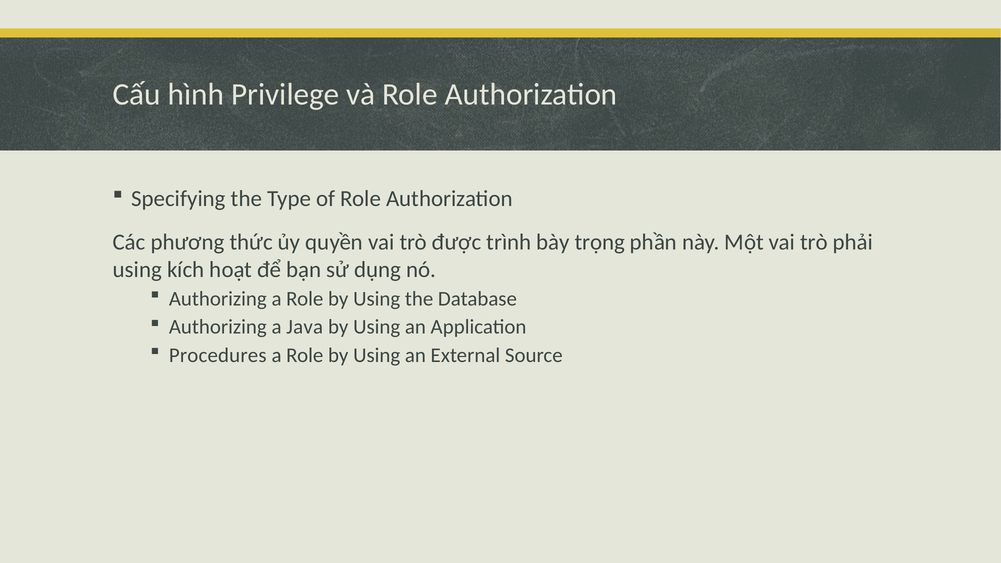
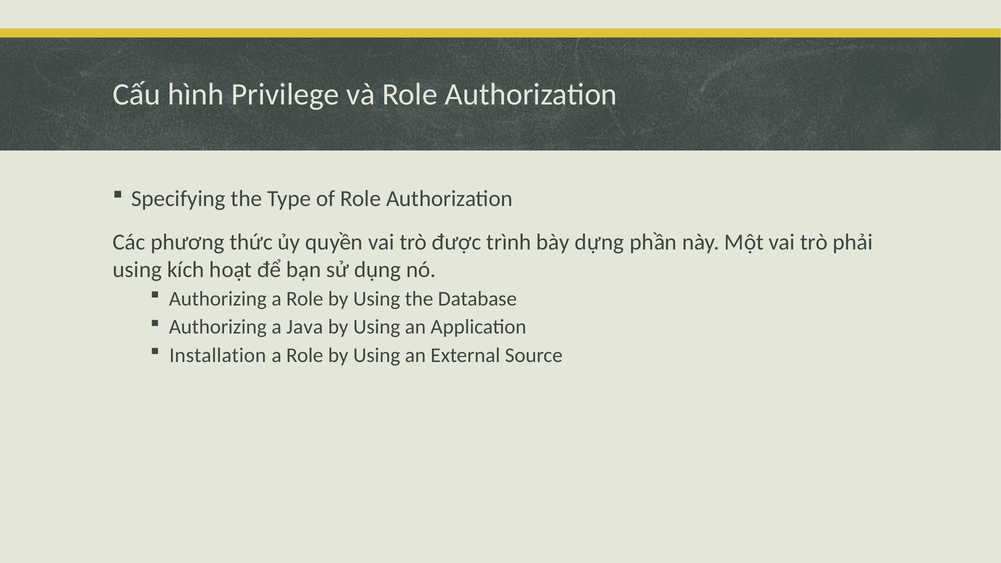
trọng: trọng -> dựng
Procedures: Procedures -> Installation
